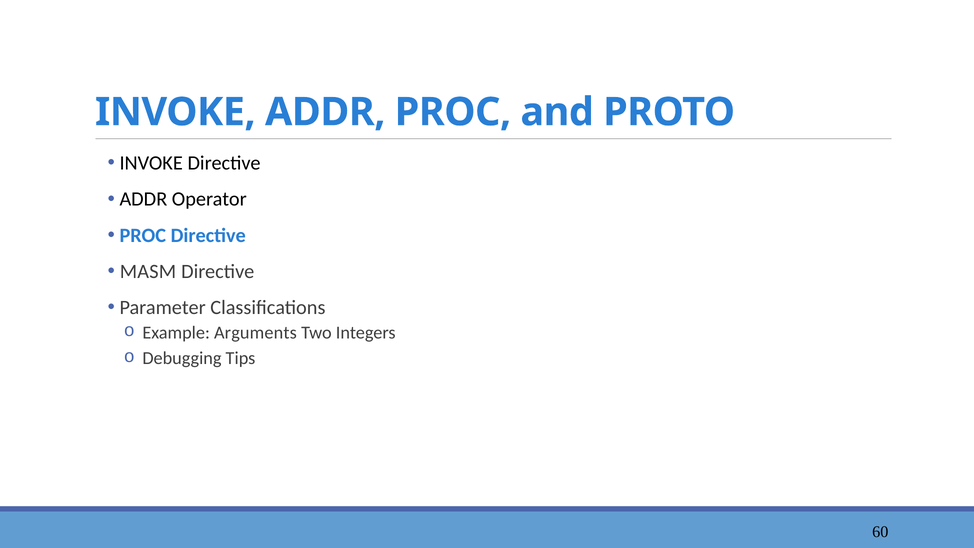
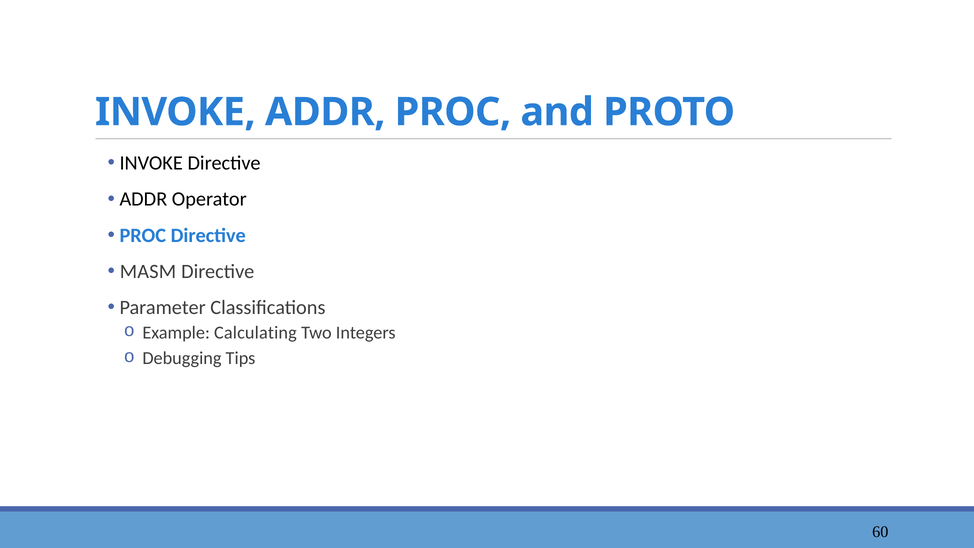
Arguments: Arguments -> Calculating
